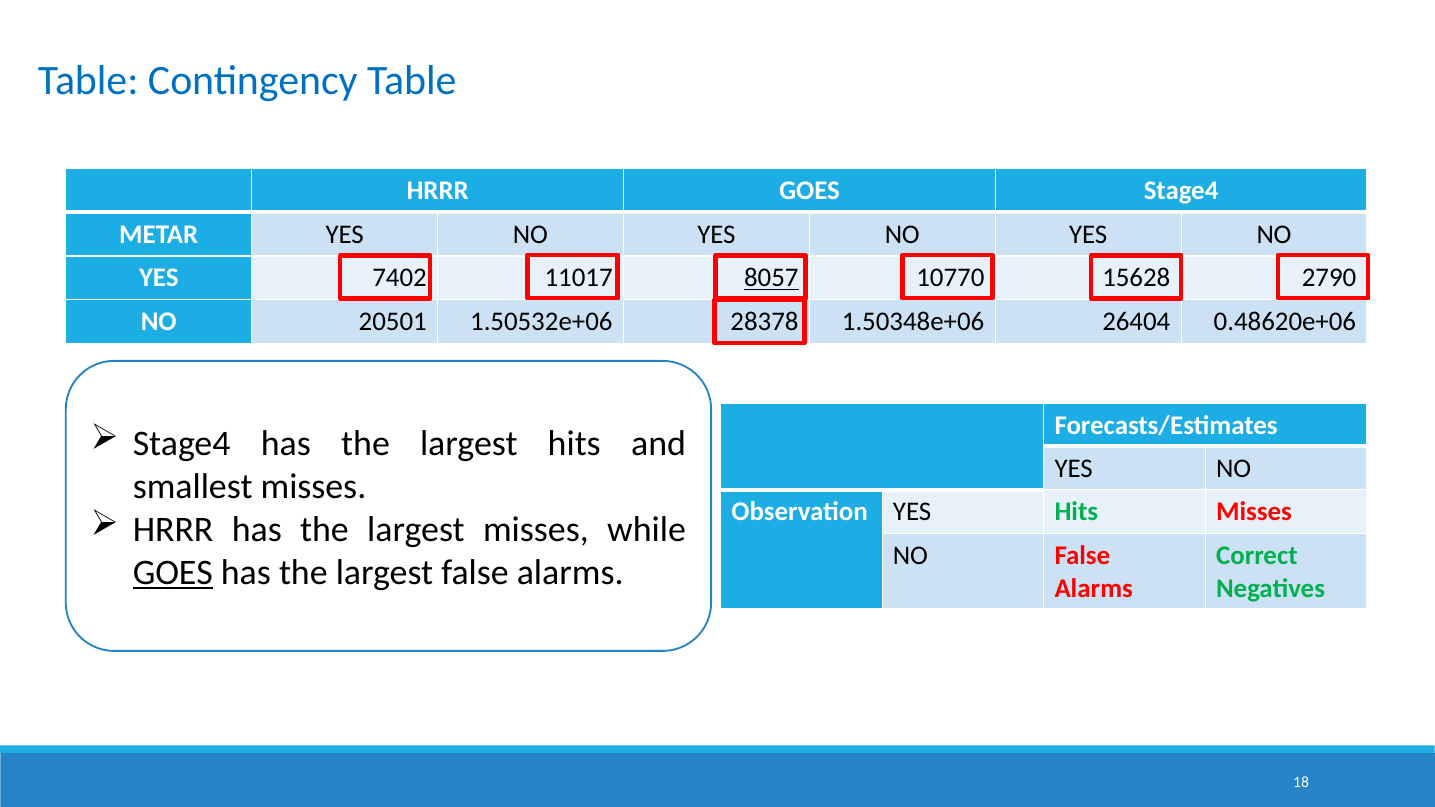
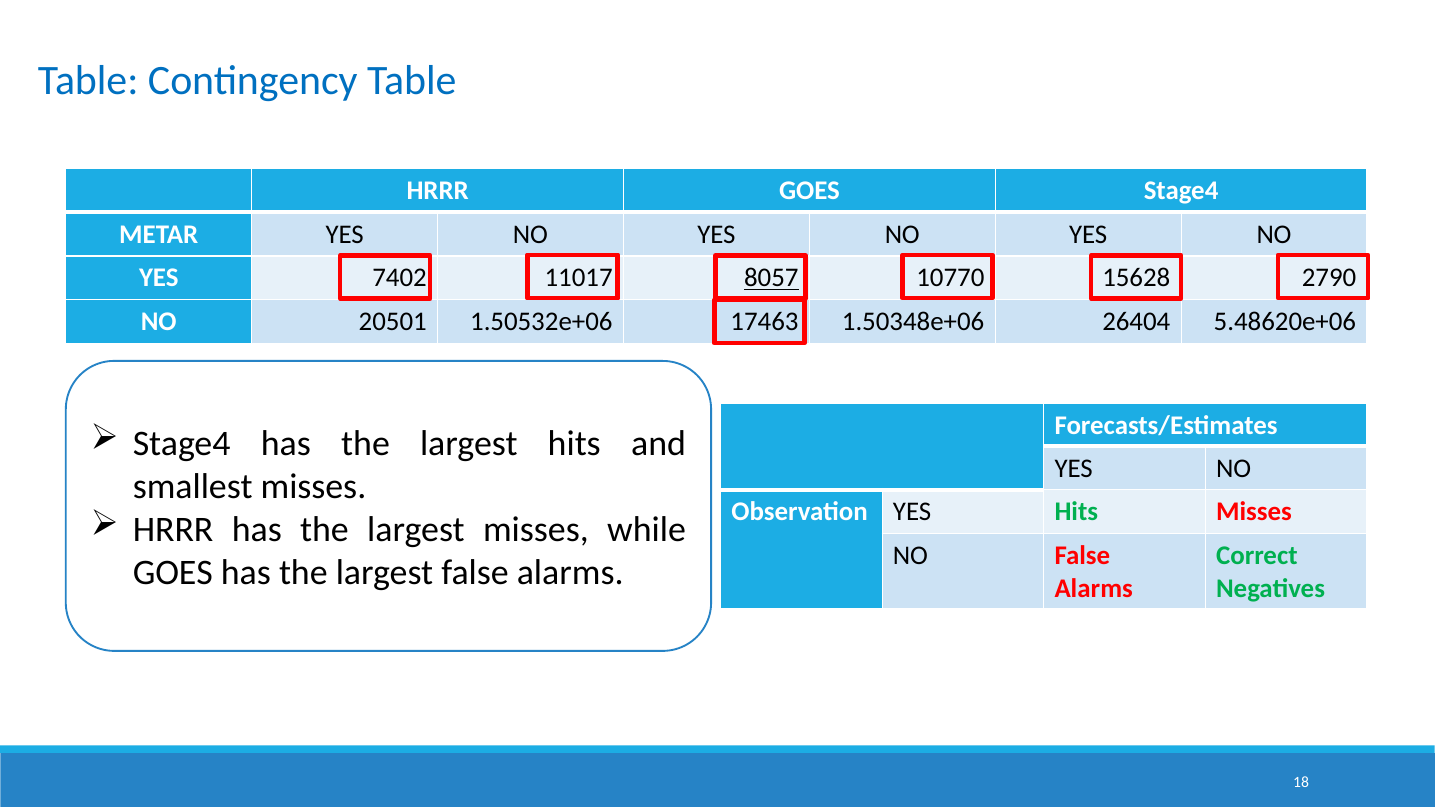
28378: 28378 -> 17463
0.48620e+06: 0.48620e+06 -> 5.48620e+06
GOES at (173, 573) underline: present -> none
